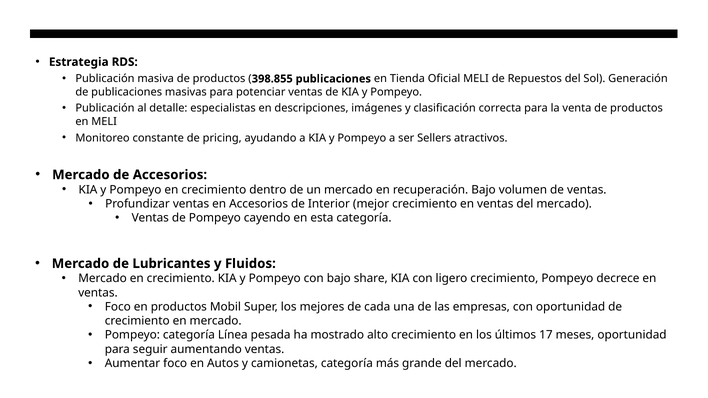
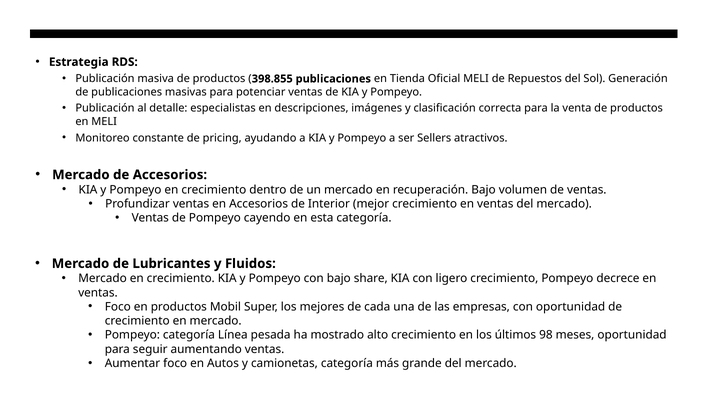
17: 17 -> 98
